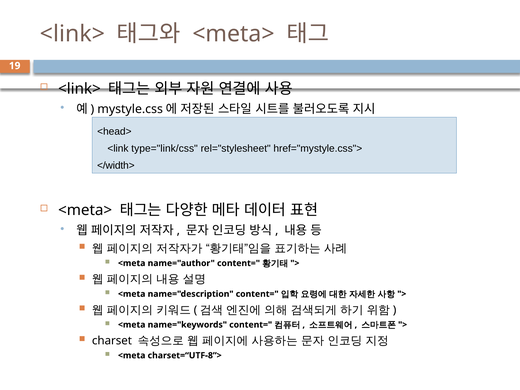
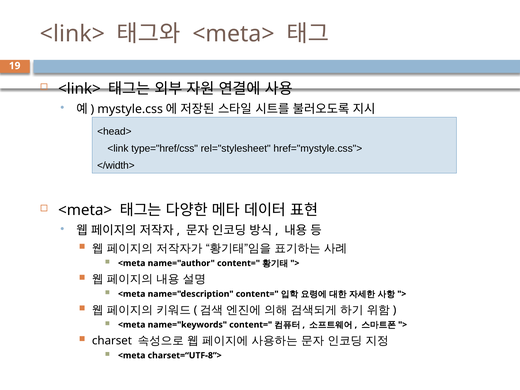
type="link/css: type="link/css -> type="href/css
